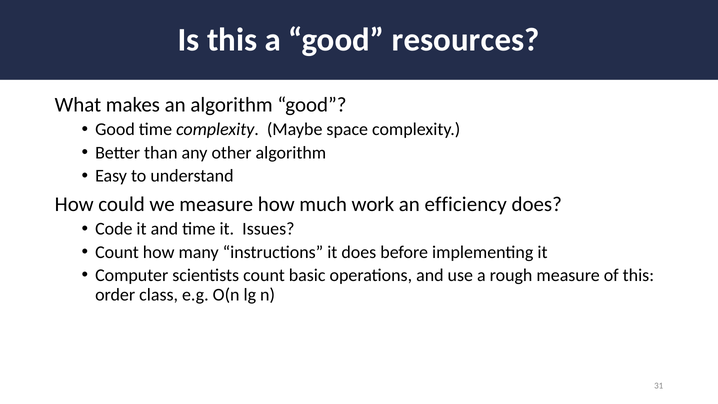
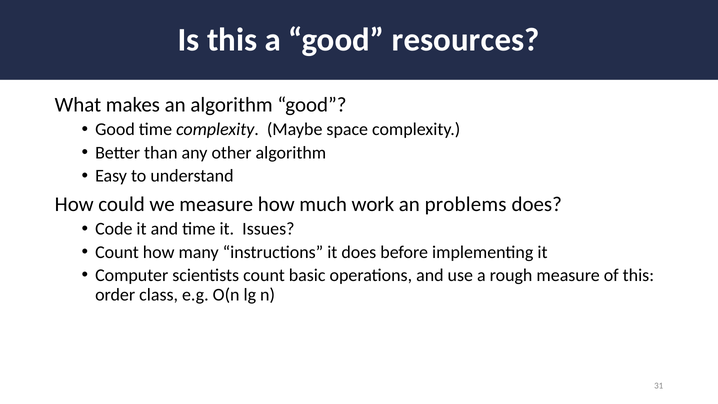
efficiency: efficiency -> problems
